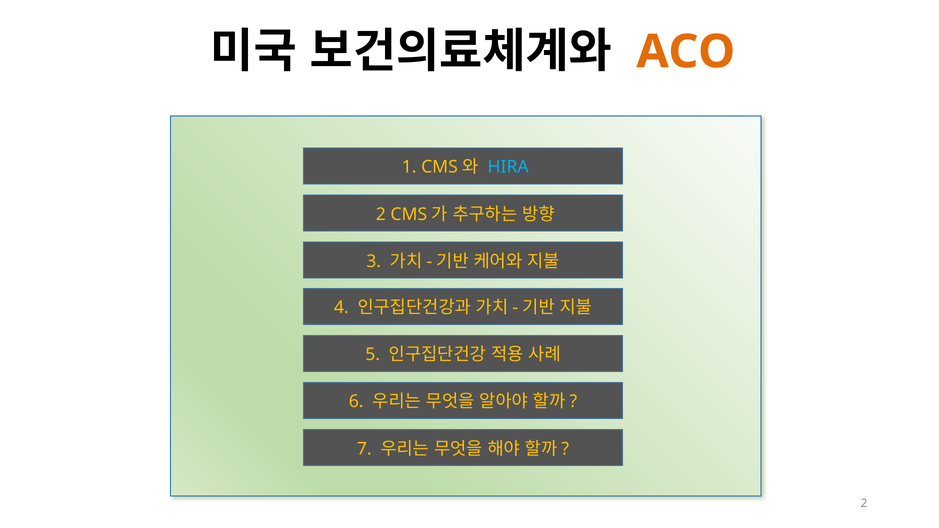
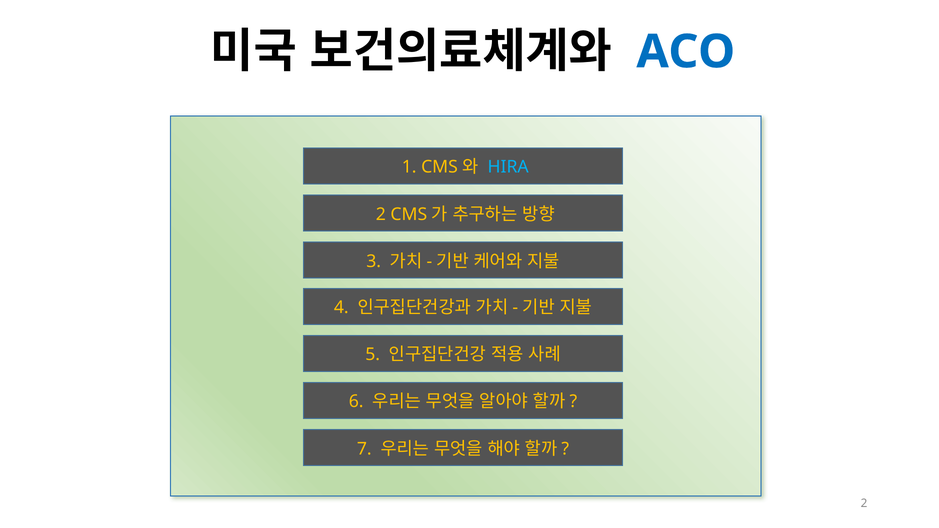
ACO colour: orange -> blue
